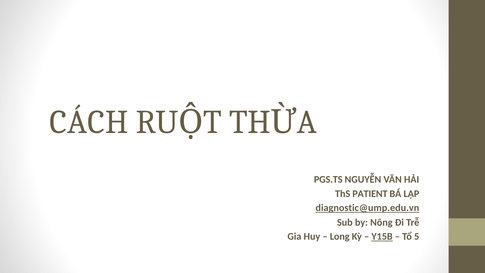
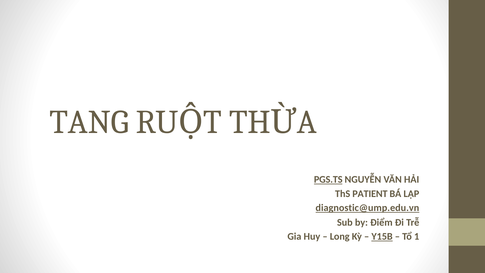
CÁCH: CÁCH -> TANG
PGS.TS underline: none -> present
Nông: Nông -> Điểm
5: 5 -> 1
